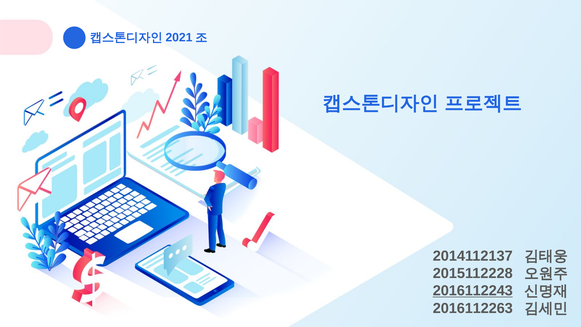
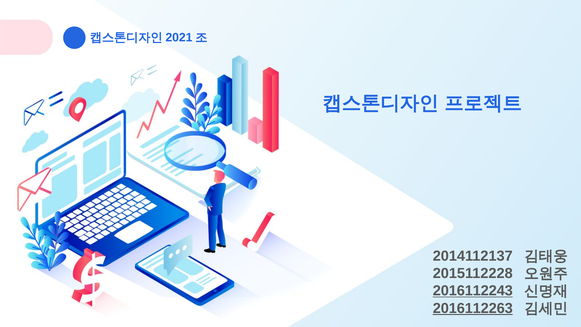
2016112263 underline: none -> present
